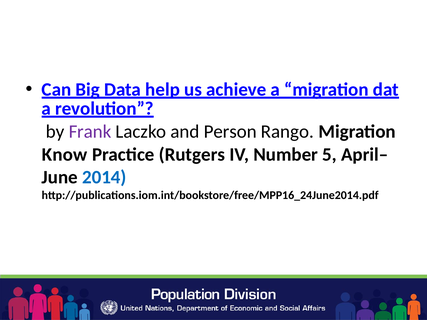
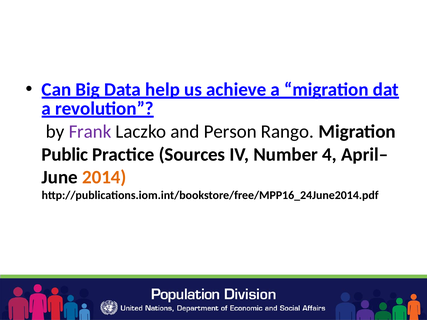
Know: Know -> Public
Rutgers: Rutgers -> Sources
5: 5 -> 4
2014 colour: blue -> orange
